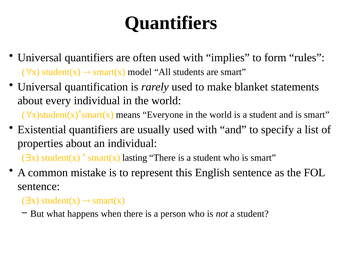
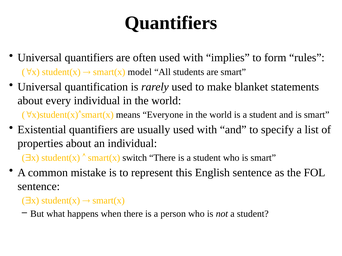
lasting: lasting -> switch
